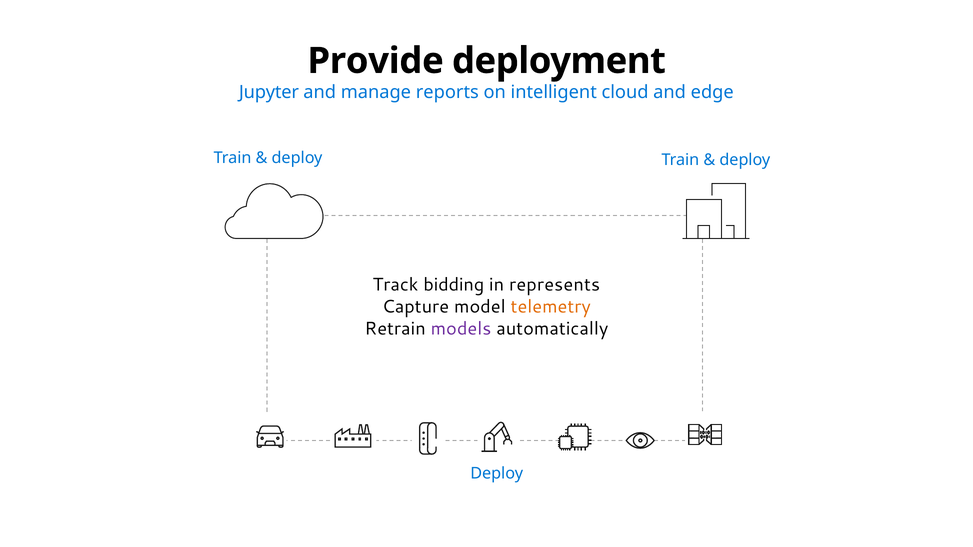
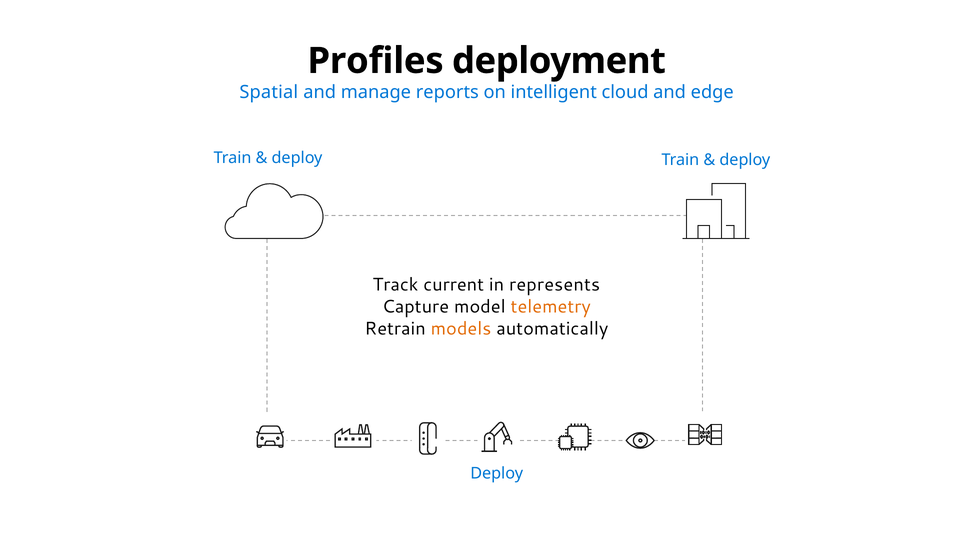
Provide: Provide -> Profiles
Jupyter: Jupyter -> Spatial
bidding: bidding -> current
models colour: purple -> orange
